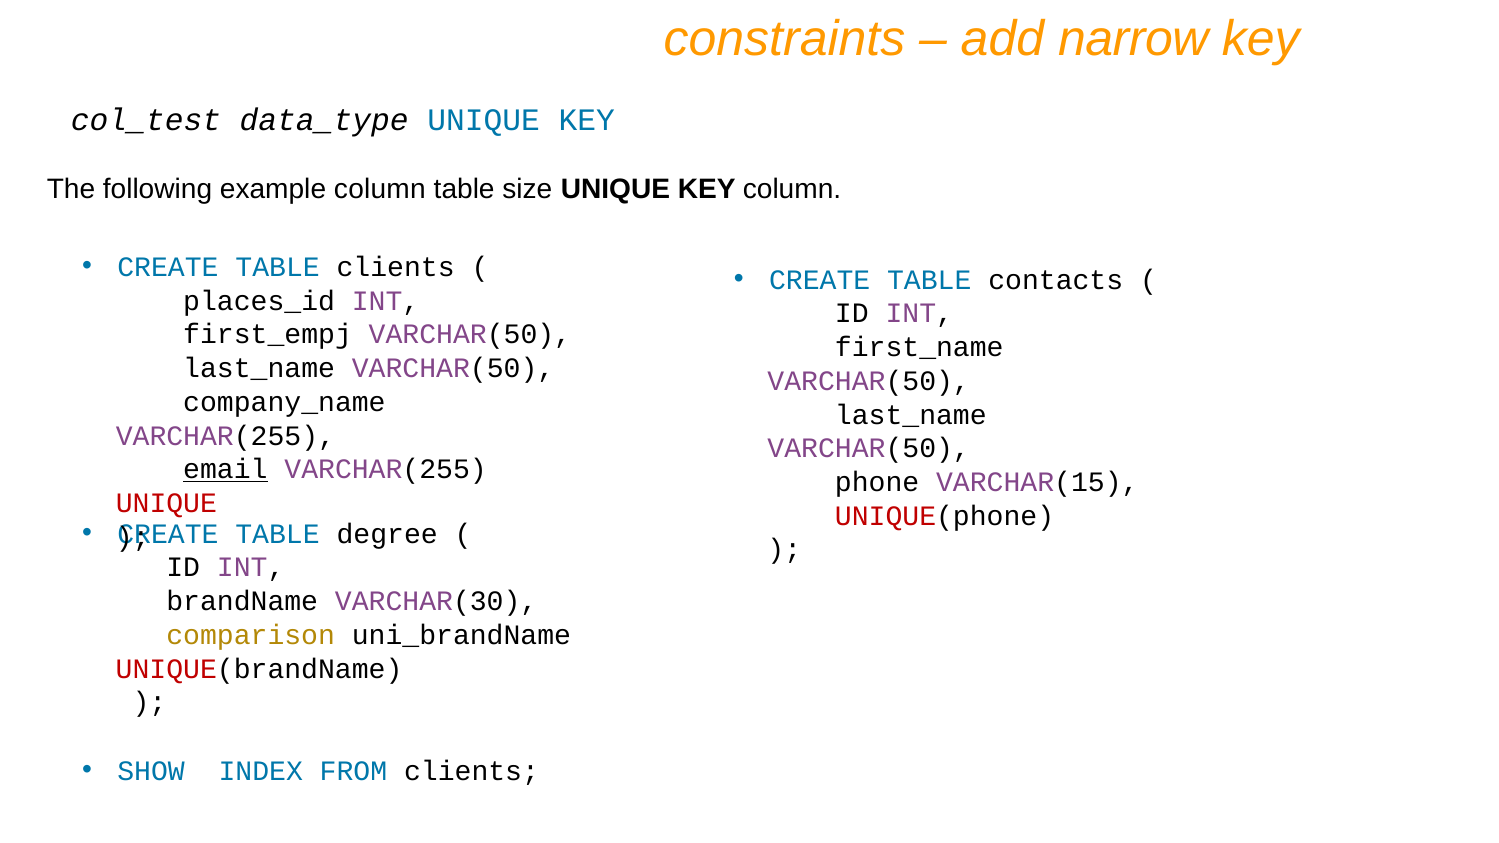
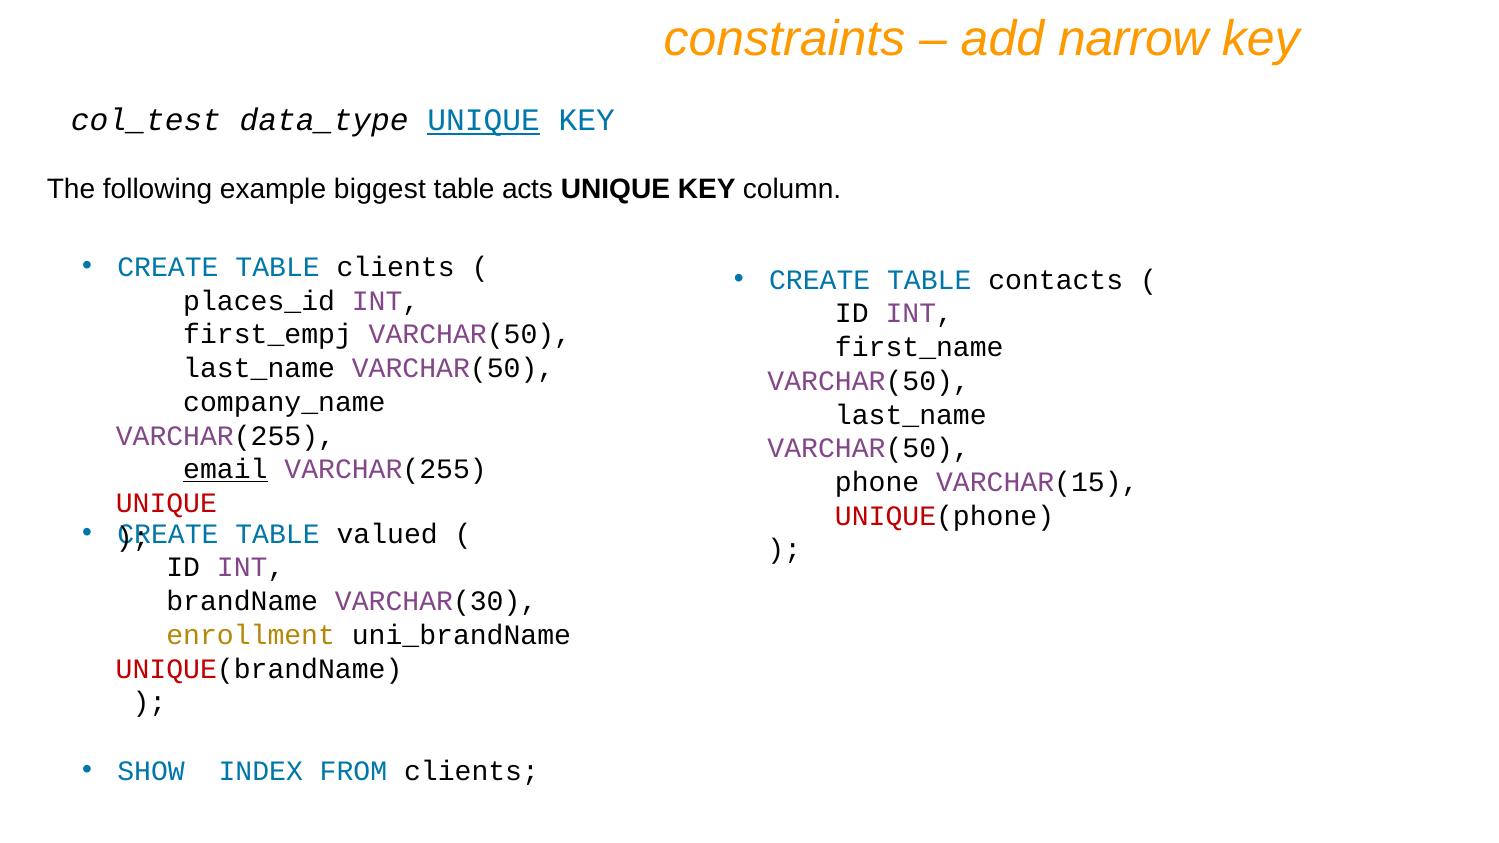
UNIQUE at (484, 120) underline: none -> present
example column: column -> biggest
size: size -> acts
degree: degree -> valued
comparison: comparison -> enrollment
